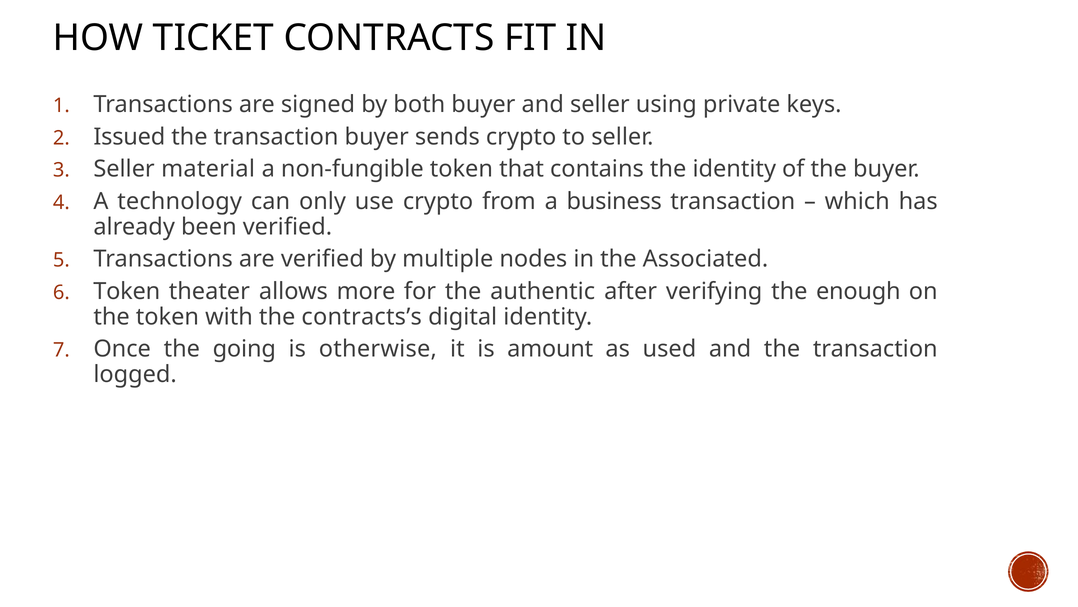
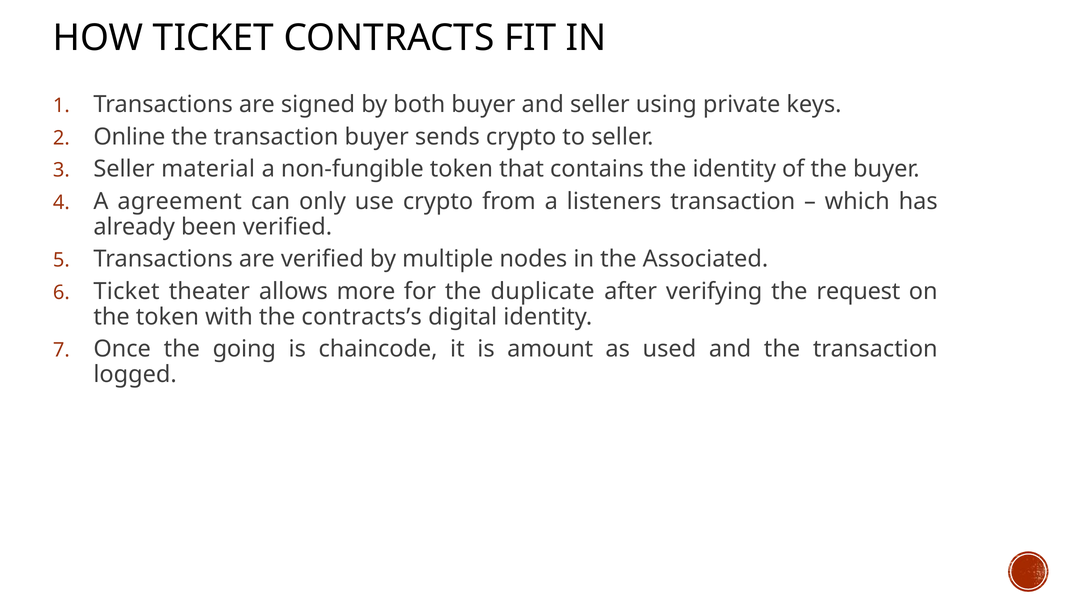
Issued: Issued -> Online
technology: technology -> agreement
business: business -> listeners
Token at (127, 291): Token -> Ticket
authentic: authentic -> duplicate
enough: enough -> request
otherwise: otherwise -> chaincode
